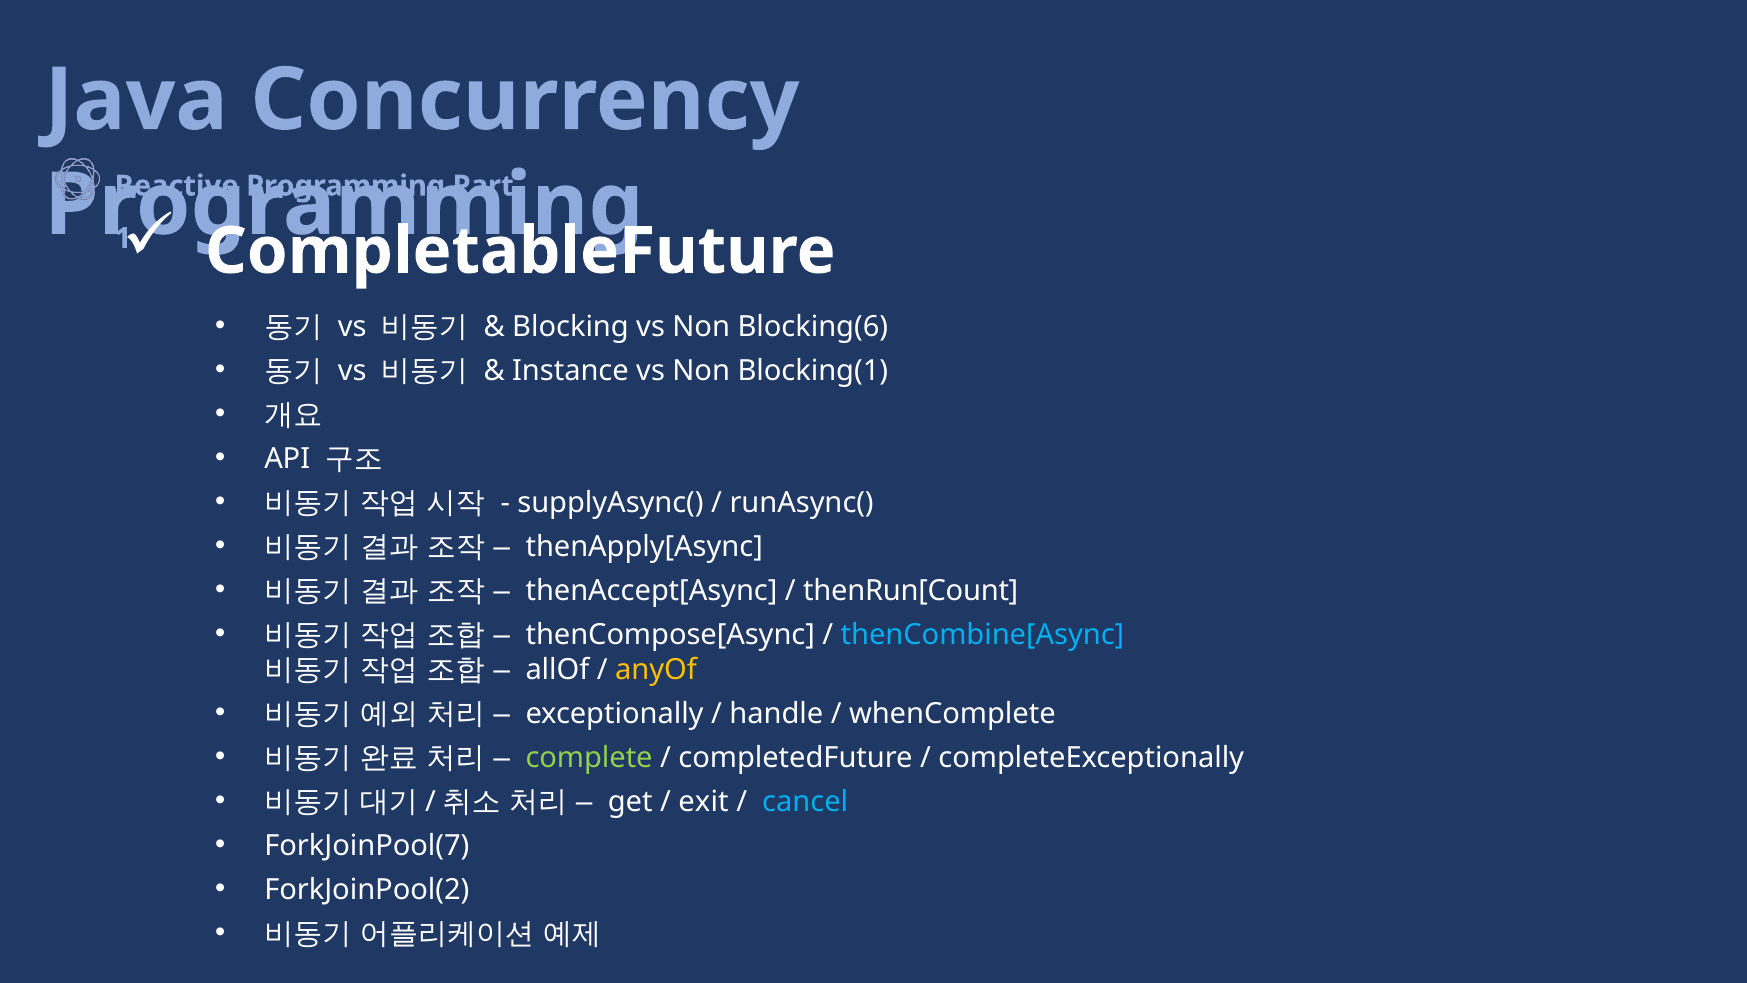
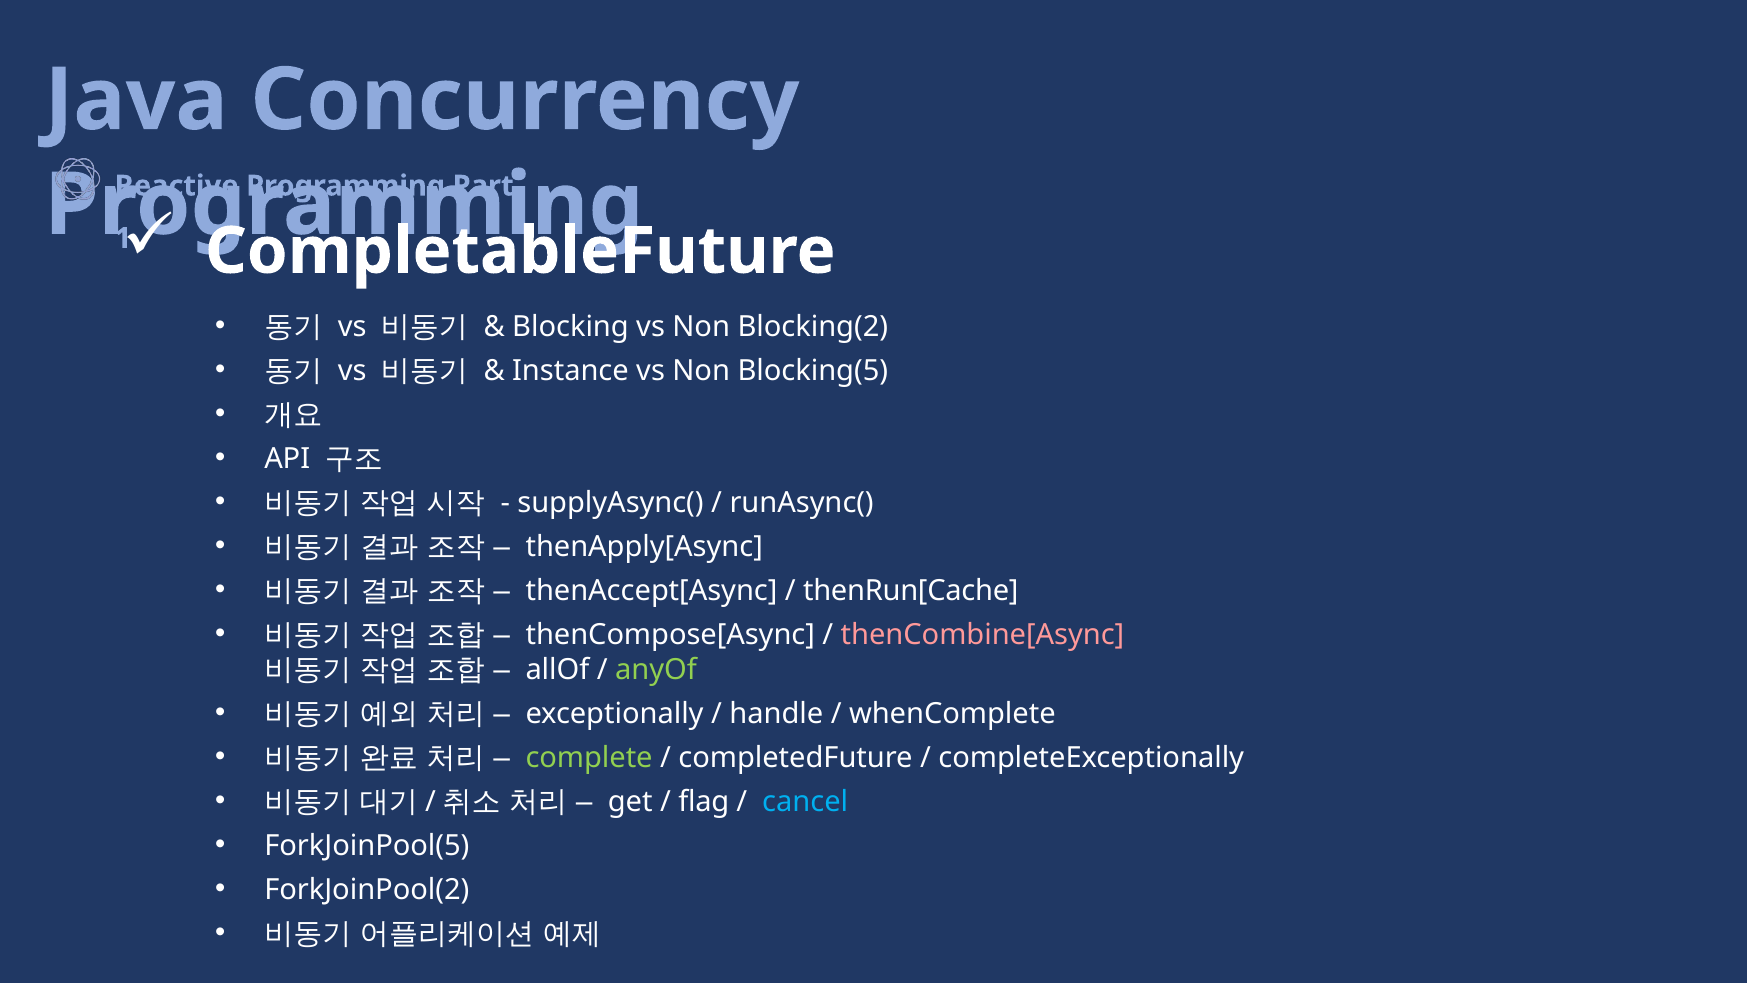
Blocking(6: Blocking(6 -> Blocking(2
Blocking(1: Blocking(1 -> Blocking(5
thenRun[Count: thenRun[Count -> thenRun[Cache
thenCombine[Async colour: light blue -> pink
anyOf colour: yellow -> light green
exit: exit -> flag
ForkJoinPool(7: ForkJoinPool(7 -> ForkJoinPool(5
